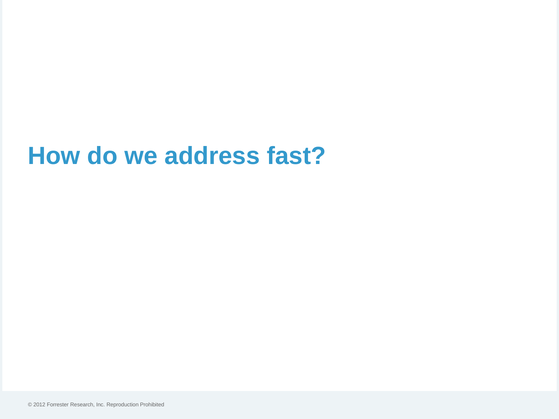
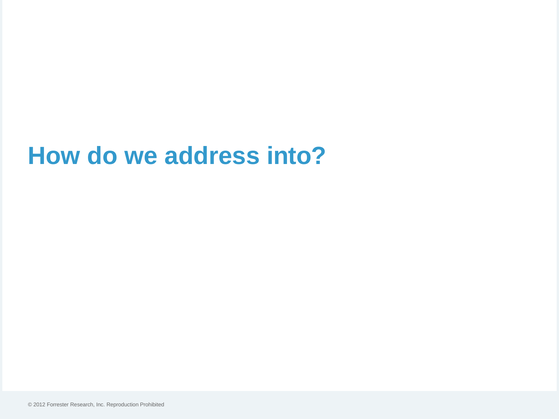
fast: fast -> into
